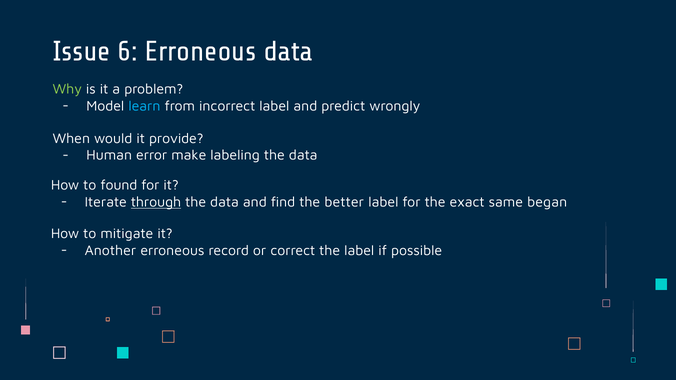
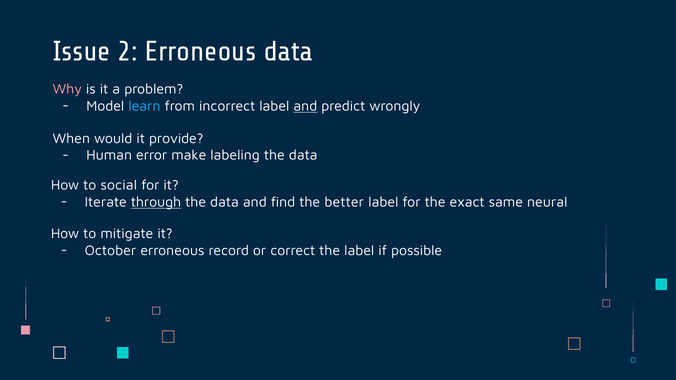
6: 6 -> 2
Why colour: light green -> pink
and at (305, 106) underline: none -> present
found: found -> social
began: began -> neural
Another: Another -> October
